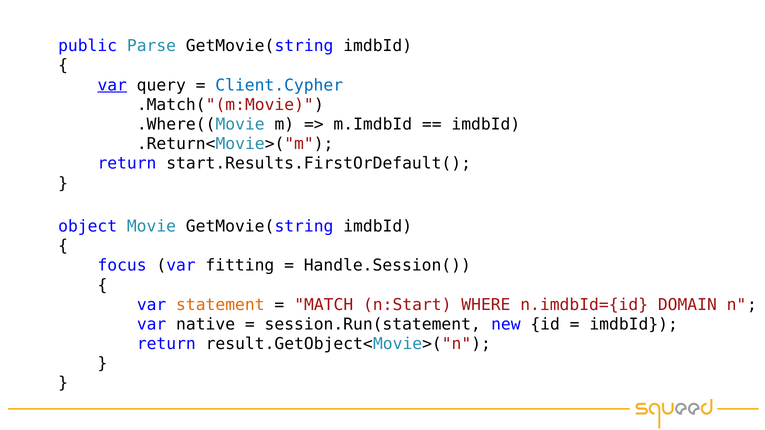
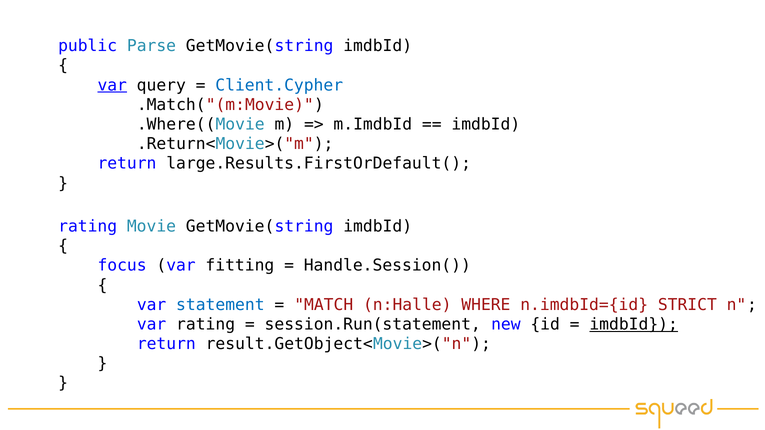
start.Results.FirstOrDefault(: start.Results.FirstOrDefault( -> large.Results.FirstOrDefault(
object at (88, 227): object -> rating
statement colour: orange -> blue
n:Start: n:Start -> n:Halle
DOMAIN: DOMAIN -> STRICT
var native: native -> rating
imdbId at (634, 325) underline: none -> present
